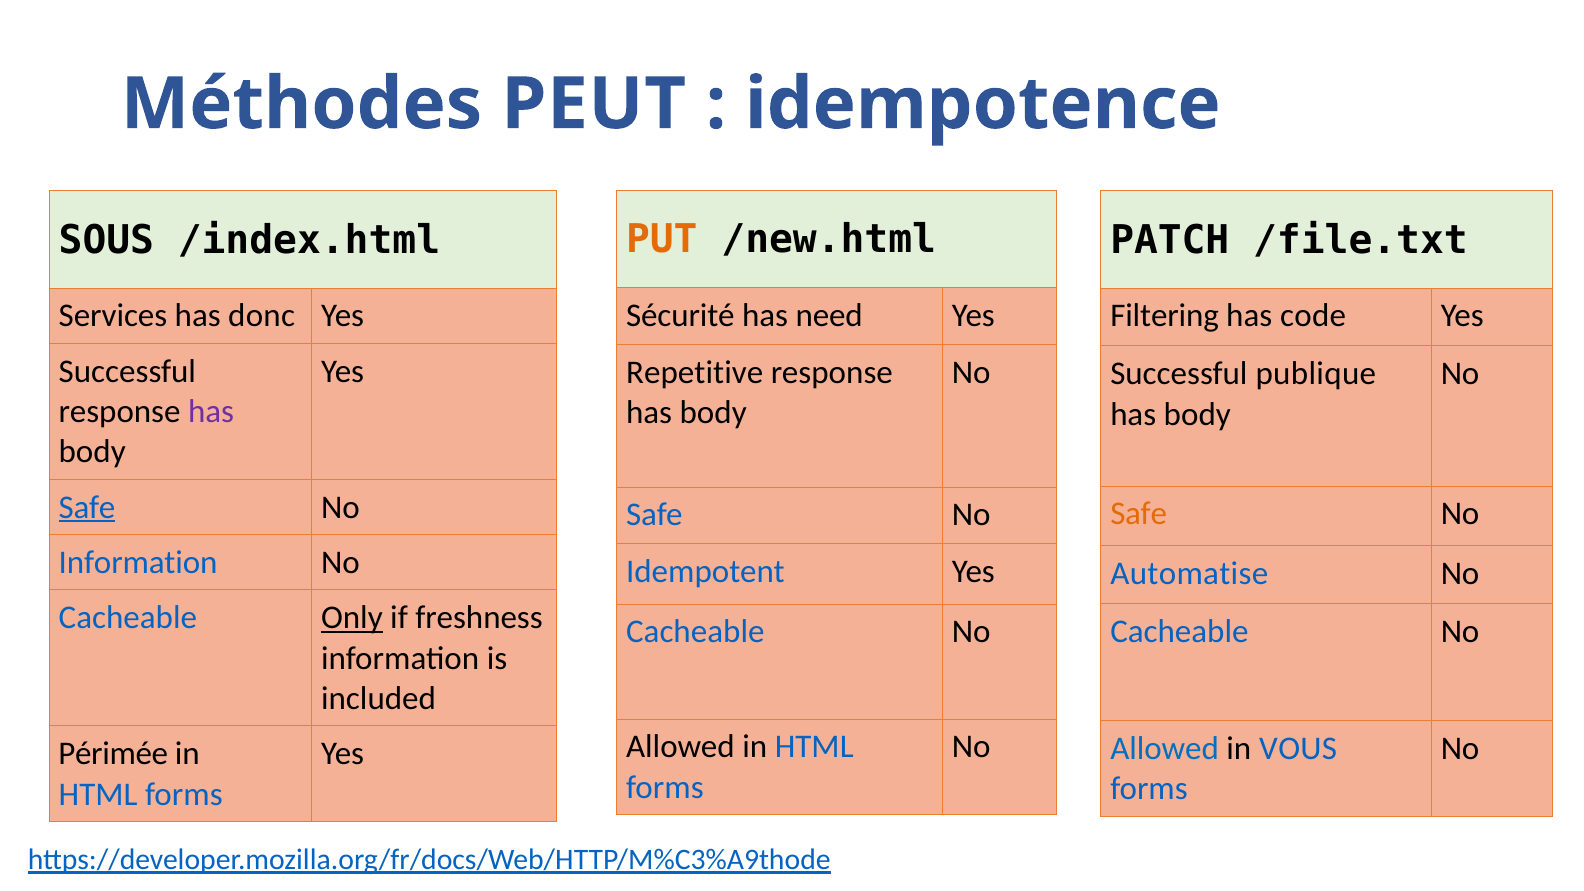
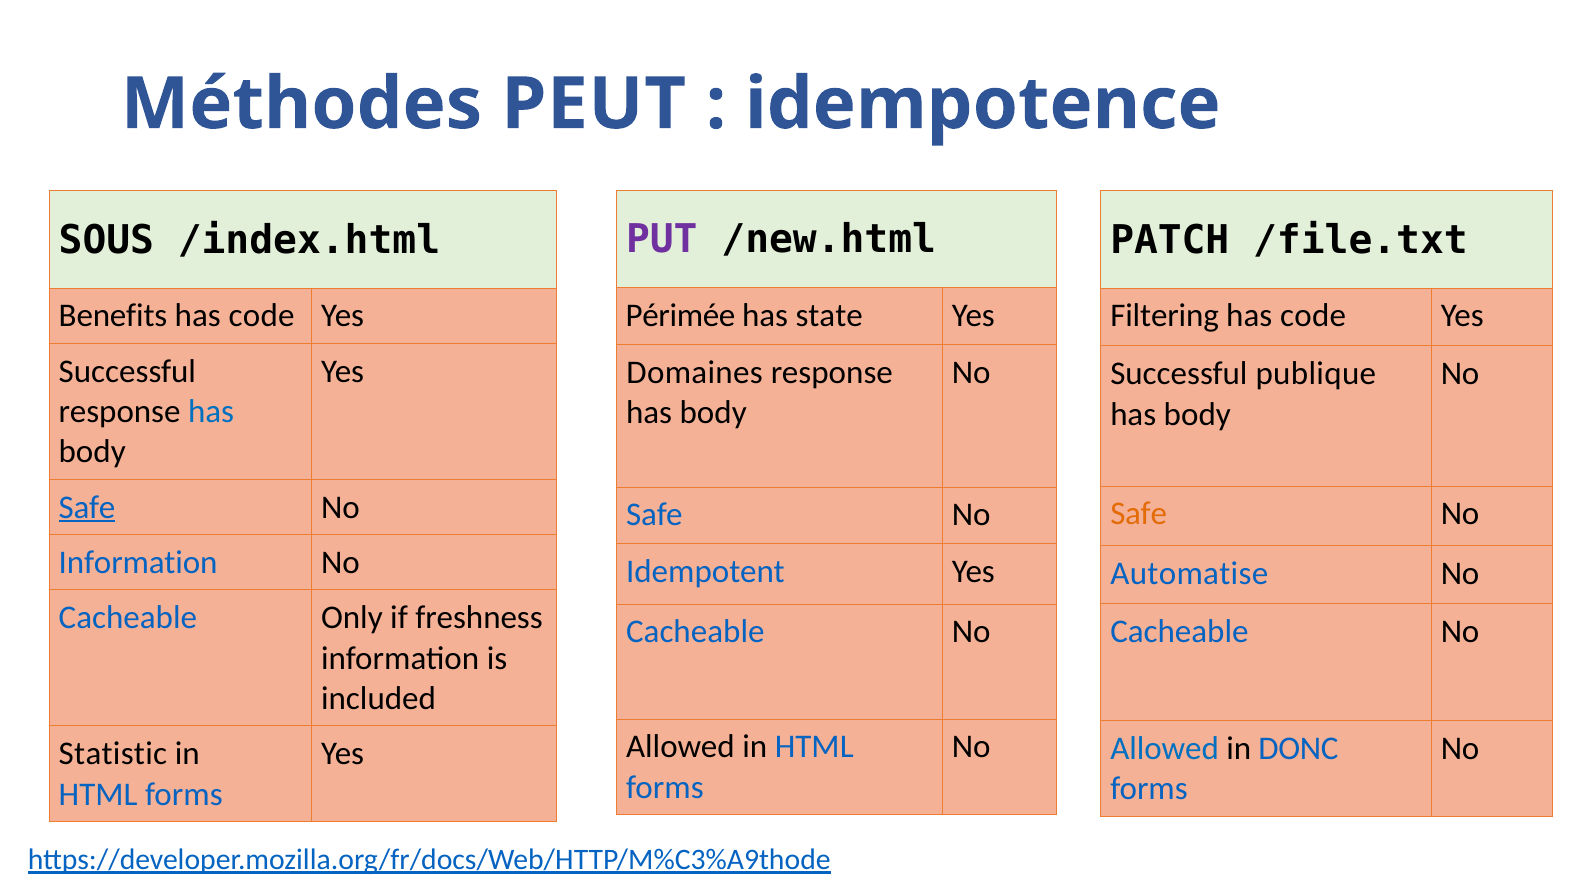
PUT colour: orange -> purple
Sécurité: Sécurité -> Périmée
need: need -> state
Services: Services -> Benefits
donc at (262, 316): donc -> code
Repetitive: Repetitive -> Domaines
has at (211, 412) colour: purple -> blue
Only underline: present -> none
VOUS: VOUS -> DONC
Périmée: Périmée -> Statistic
